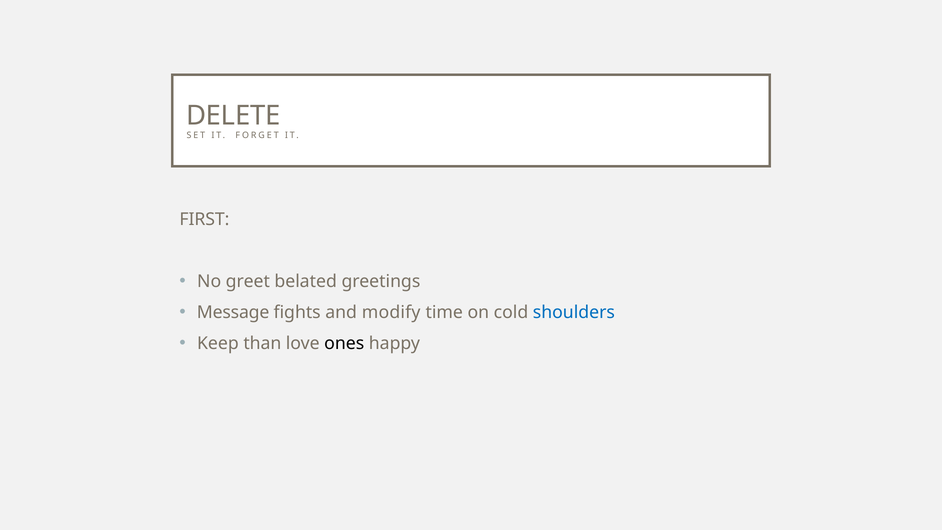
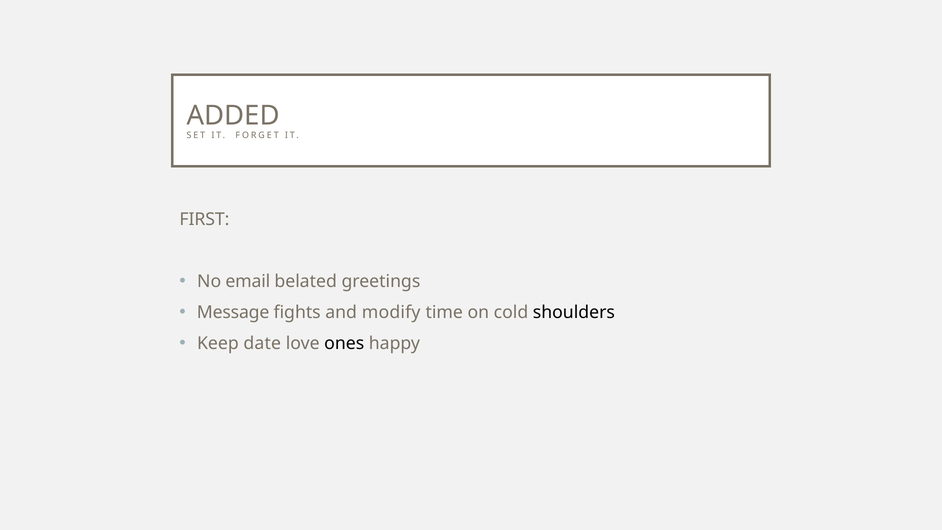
DELETE: DELETE -> ADDED
greet: greet -> email
shoulders colour: blue -> black
than: than -> date
